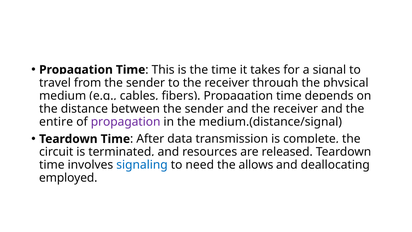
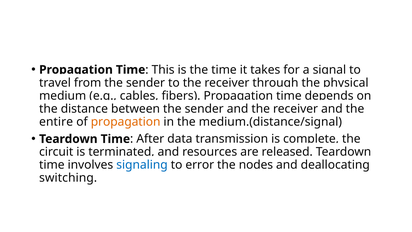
propagation at (126, 122) colour: purple -> orange
need: need -> error
allows: allows -> nodes
employed: employed -> switching
